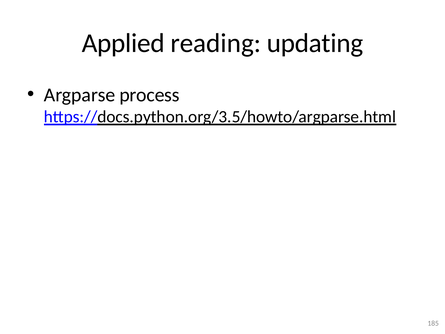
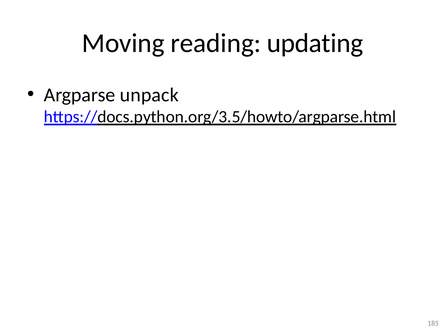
Applied: Applied -> Moving
process: process -> unpack
